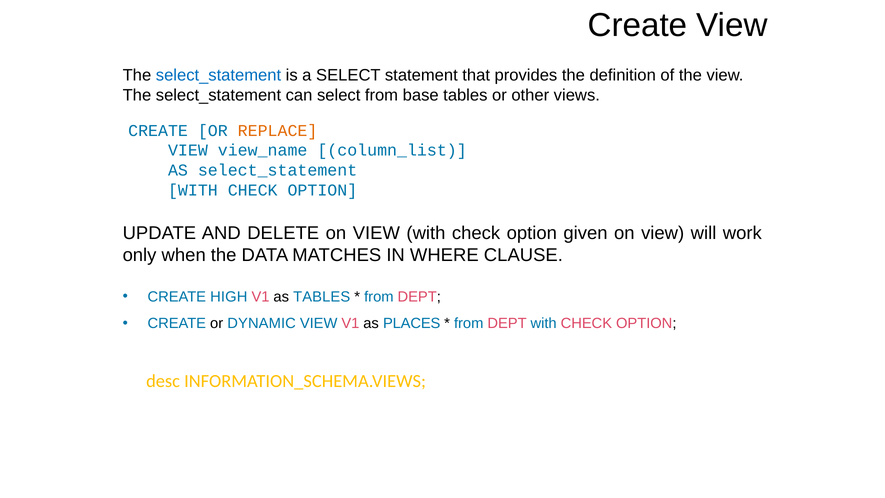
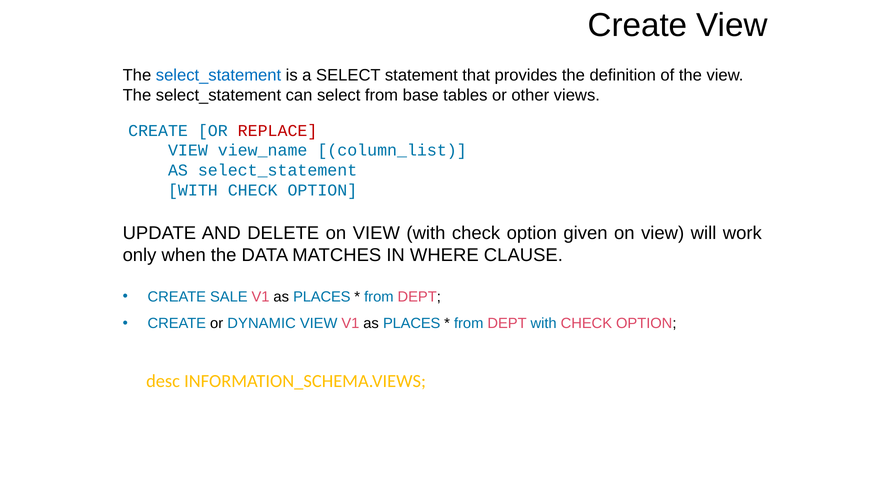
REPLACE colour: orange -> red
HIGH: HIGH -> SALE
TABLES at (322, 297): TABLES -> PLACES
